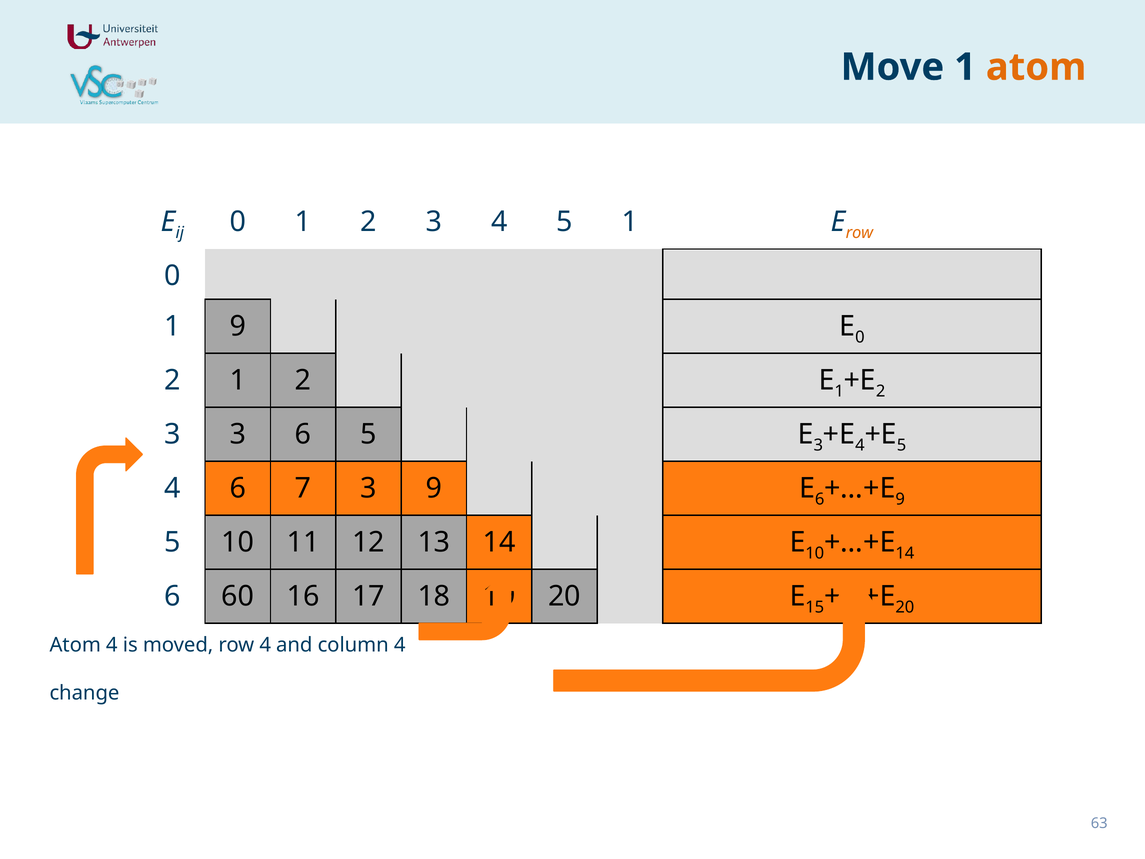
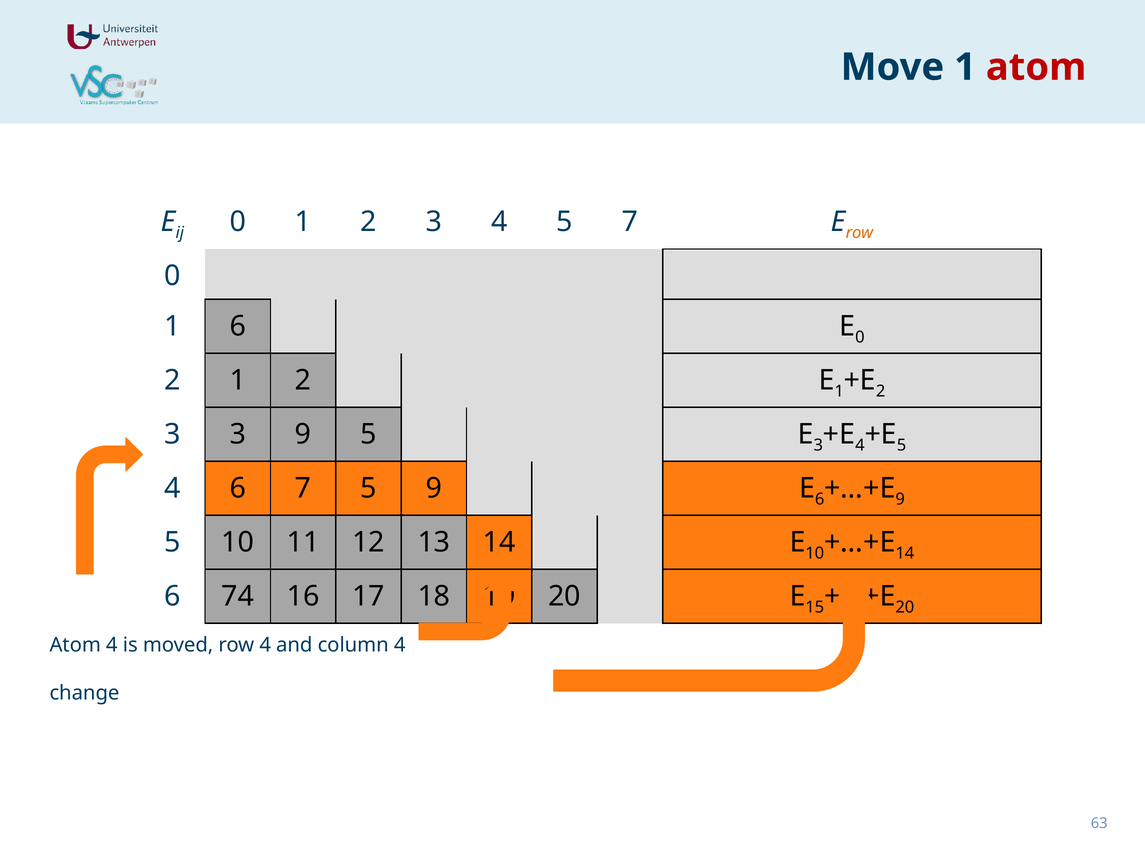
atom at (1036, 67) colour: orange -> red
5 1: 1 -> 7
1 9: 9 -> 6
3 6: 6 -> 9
7 3: 3 -> 5
60: 60 -> 74
